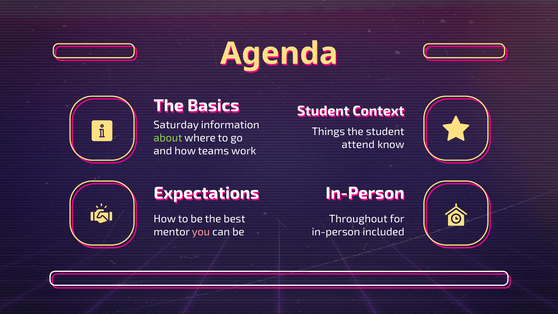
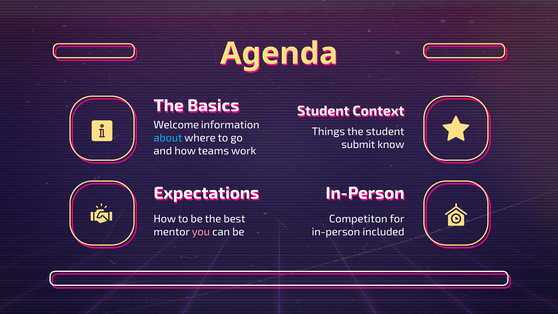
Saturday: Saturday -> Welcome
about colour: light green -> light blue
attend: attend -> submit
Throughout: Throughout -> Competiton
